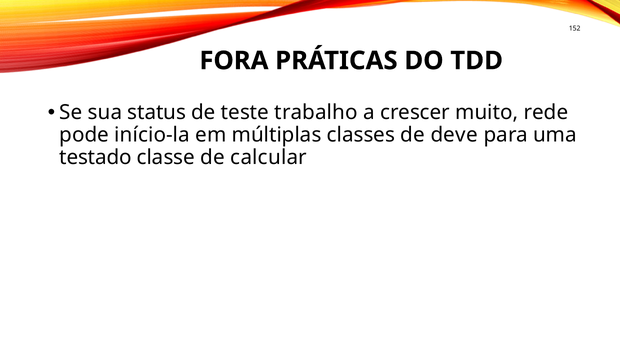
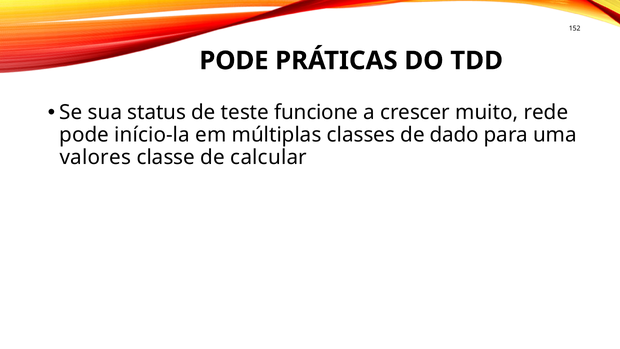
FORA at (234, 61): FORA -> PODE
trabalho: trabalho -> funcione
deve: deve -> dado
testado: testado -> valores
